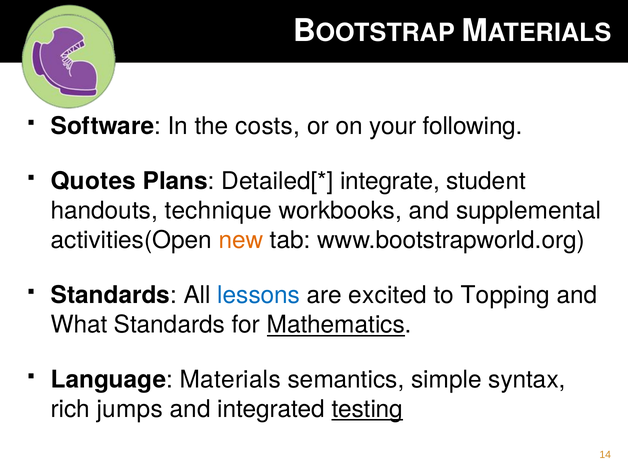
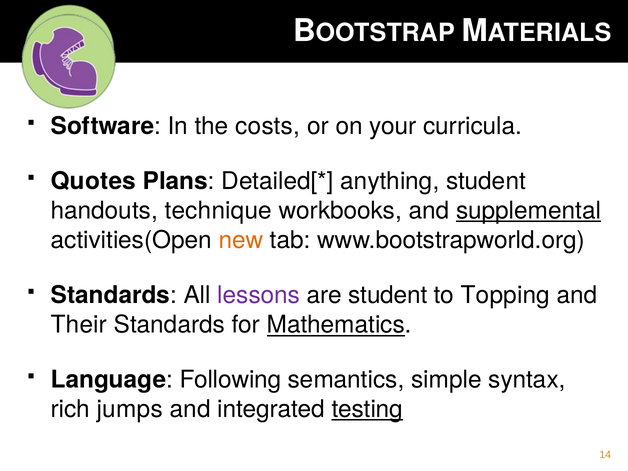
following: following -> curricula
integrate: integrate -> anything
supplemental underline: none -> present
lessons colour: blue -> purple
are excited: excited -> student
What: What -> Their
Materials: Materials -> Following
